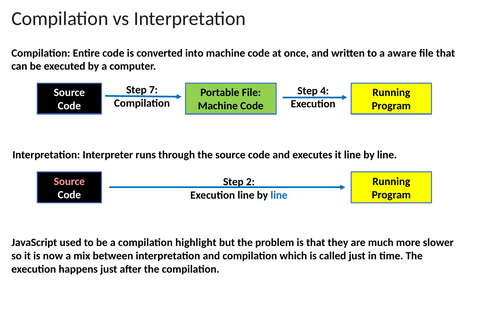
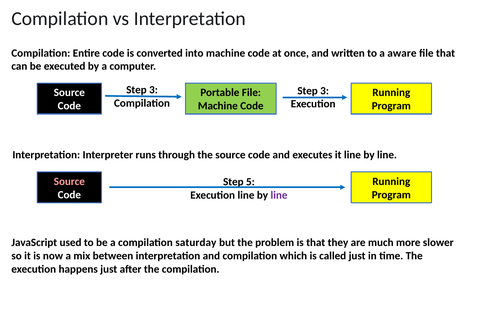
7 at (153, 90): 7 -> 3
4 at (325, 91): 4 -> 3
2: 2 -> 5
line at (279, 195) colour: blue -> purple
highlight: highlight -> saturday
